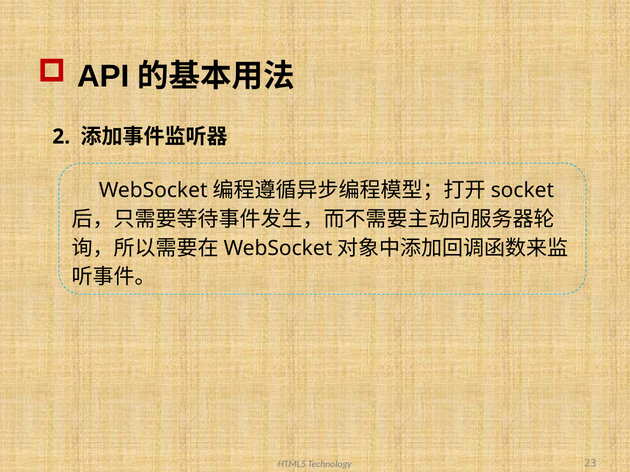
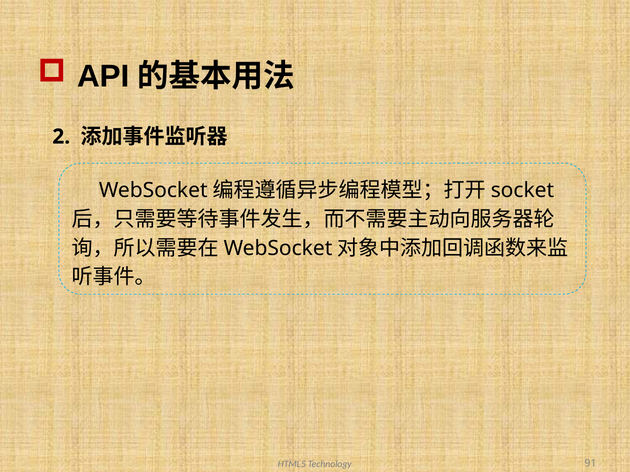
23: 23 -> 91
